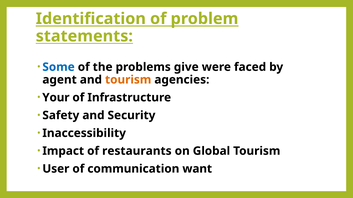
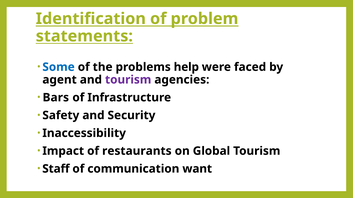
give: give -> help
tourism at (128, 80) colour: orange -> purple
Your: Your -> Bars
User: User -> Staff
